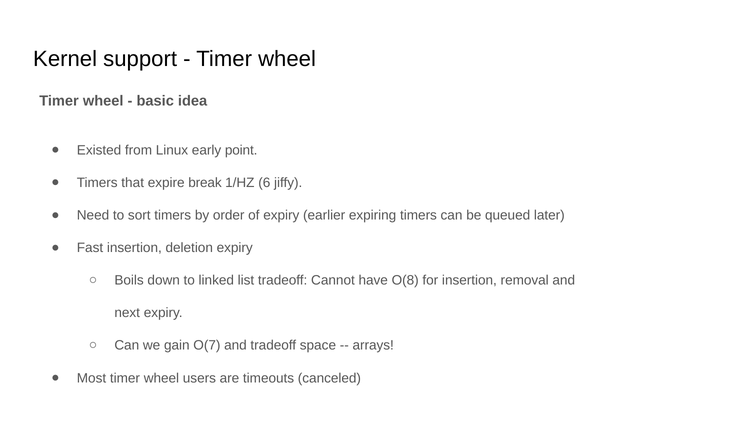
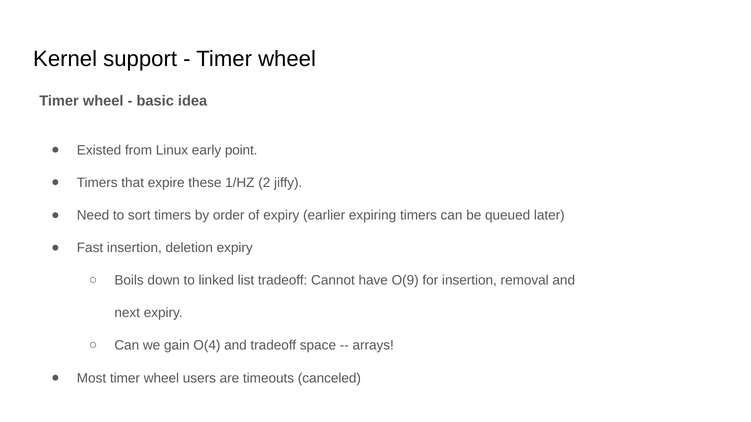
break: break -> these
6: 6 -> 2
O(8: O(8 -> O(9
O(7: O(7 -> O(4
